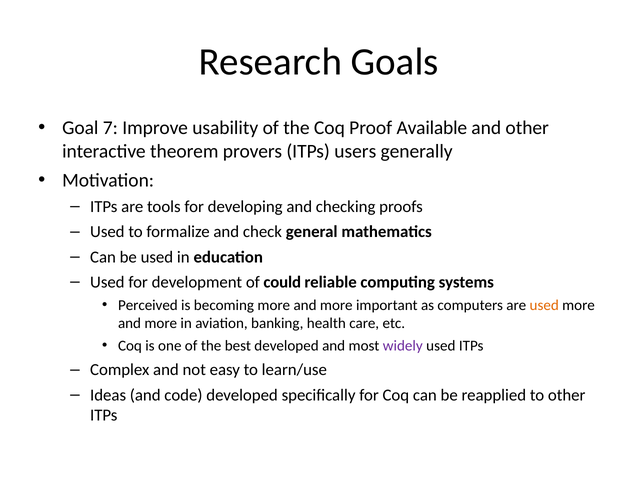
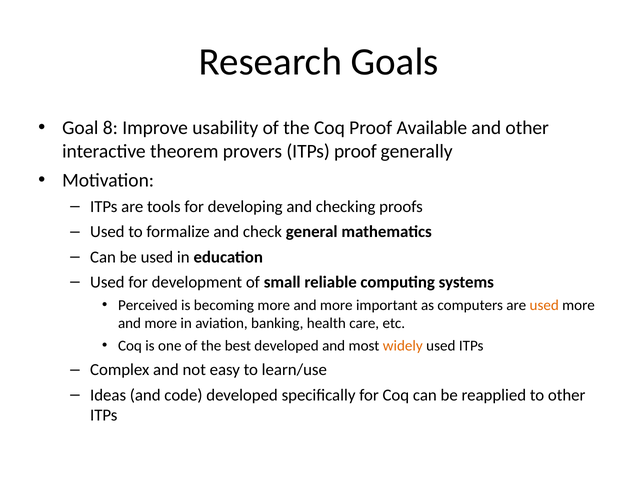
7: 7 -> 8
ITPs users: users -> proof
could: could -> small
widely colour: purple -> orange
